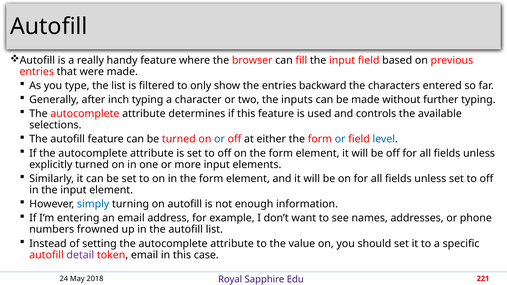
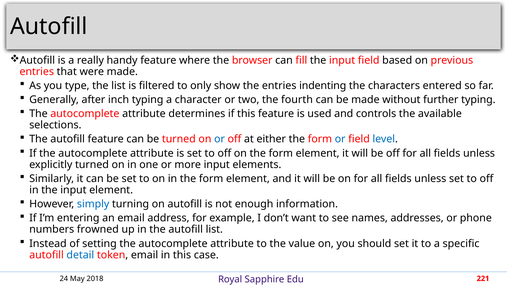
backward: backward -> indenting
inputs: inputs -> fourth
detail colour: purple -> blue
